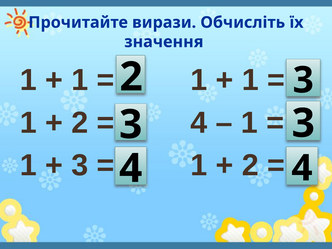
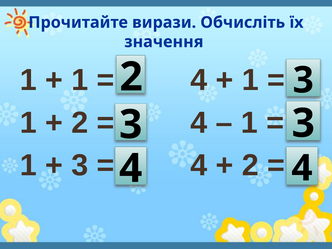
1 at (199, 80): 1 -> 4
1 at (199, 165): 1 -> 4
